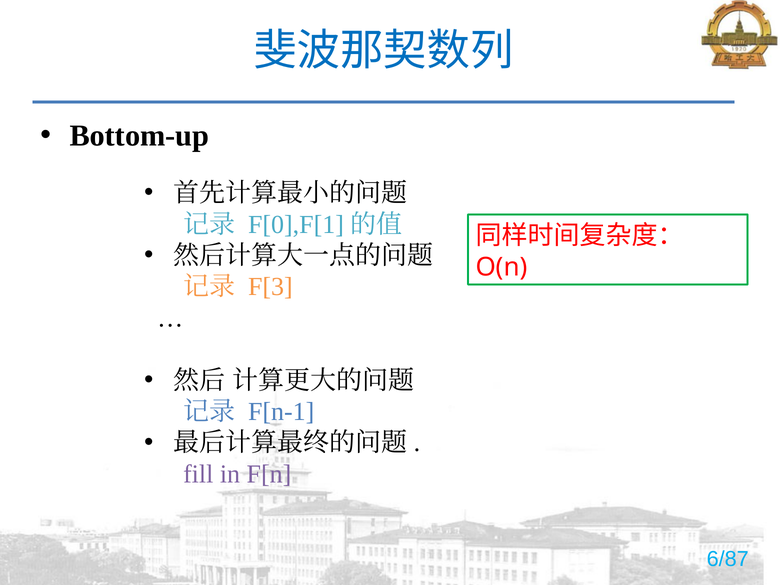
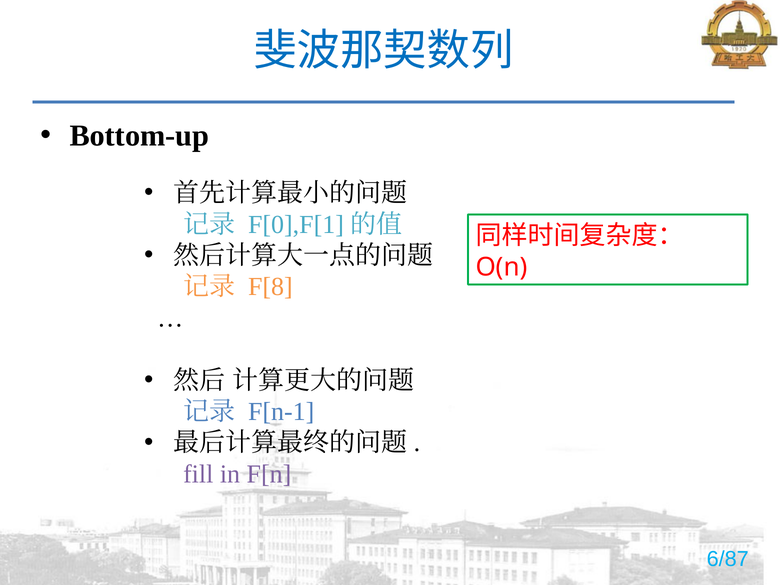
F[3: F[3 -> F[8
